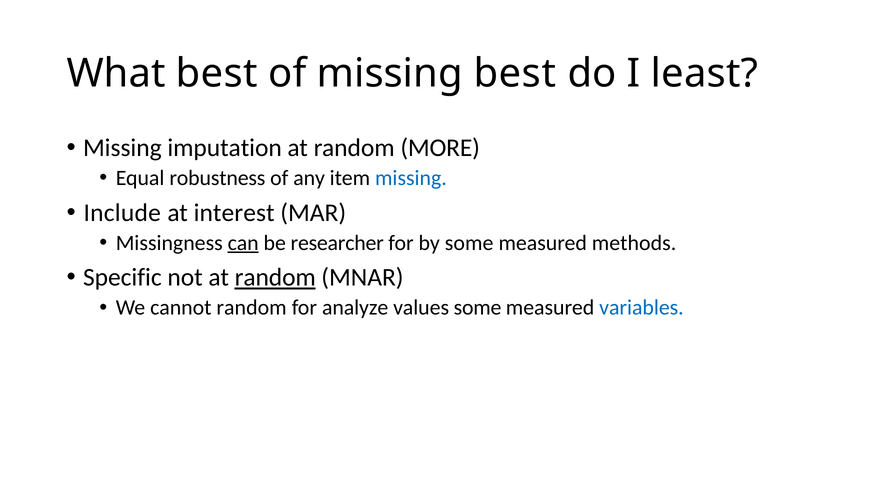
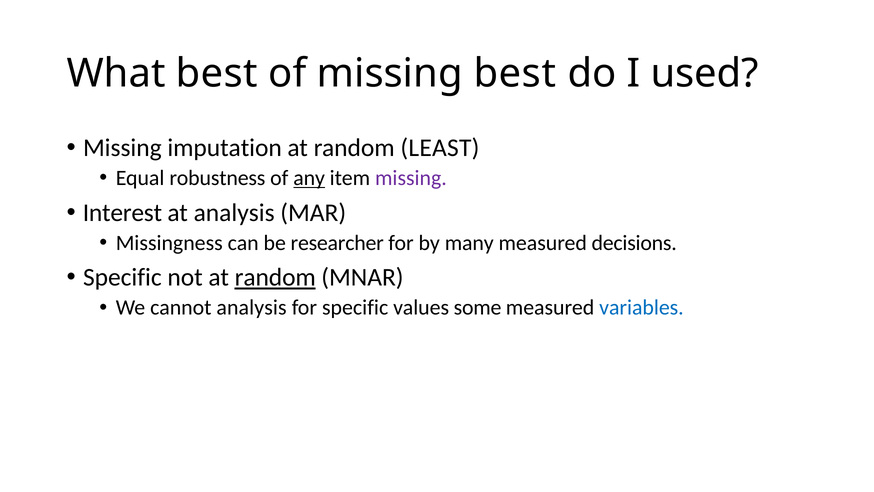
least: least -> used
MORE: MORE -> LEAST
any underline: none -> present
missing at (411, 178) colour: blue -> purple
Include: Include -> Interest
at interest: interest -> analysis
can underline: present -> none
by some: some -> many
methods: methods -> decisions
cannot random: random -> analysis
for analyze: analyze -> specific
